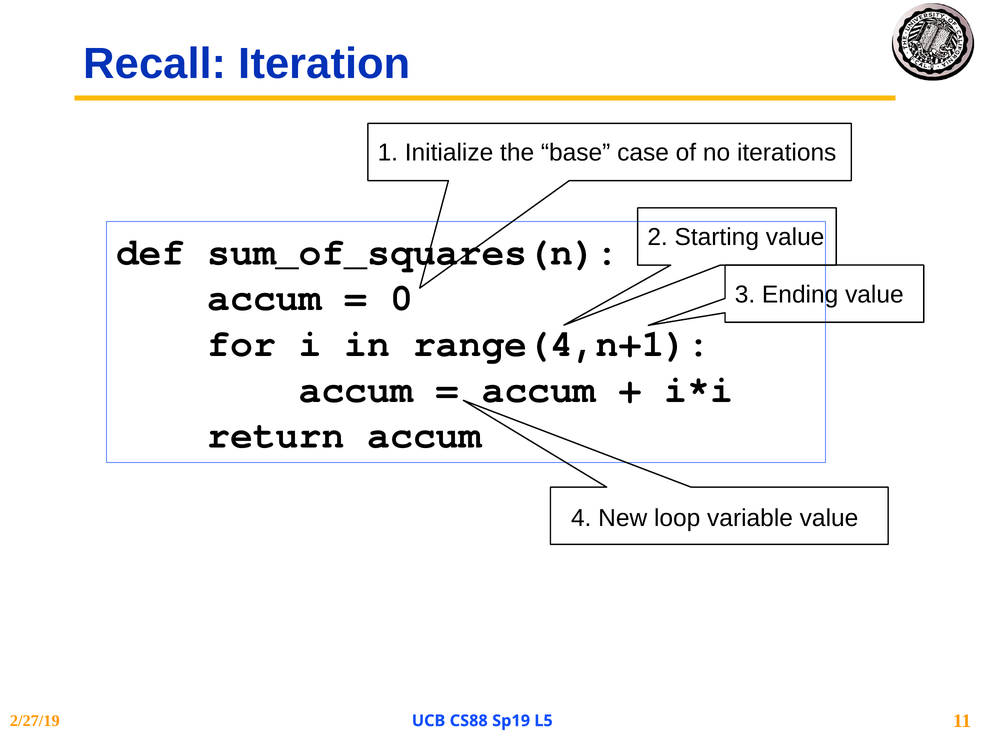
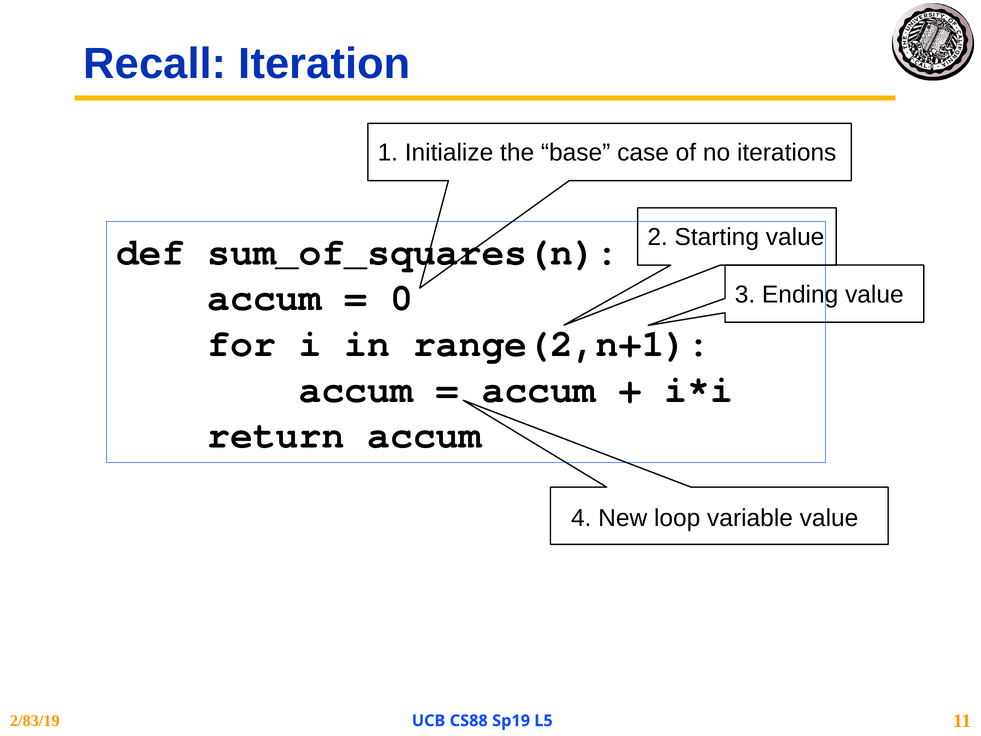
range(4,n+1: range(4,n+1 -> range(2,n+1
2/27/19: 2/27/19 -> 2/83/19
